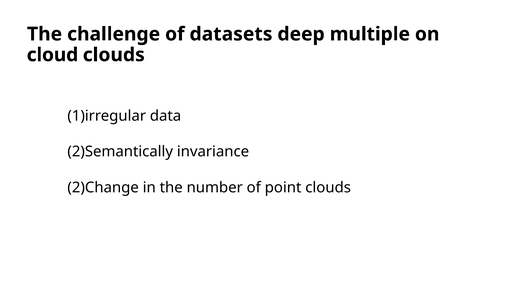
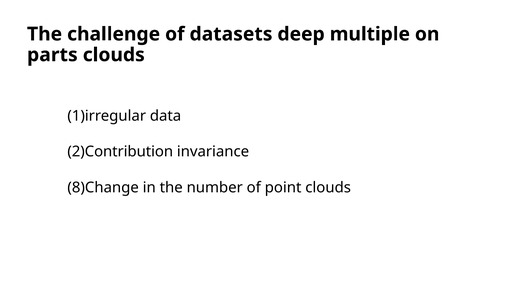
cloud: cloud -> parts
2)Semantically: 2)Semantically -> 2)Contribution
2)Change: 2)Change -> 8)Change
